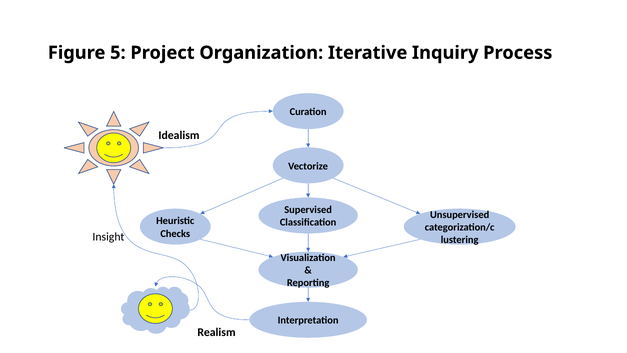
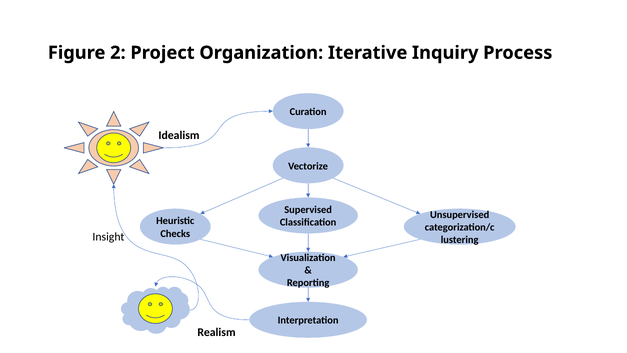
5: 5 -> 2
